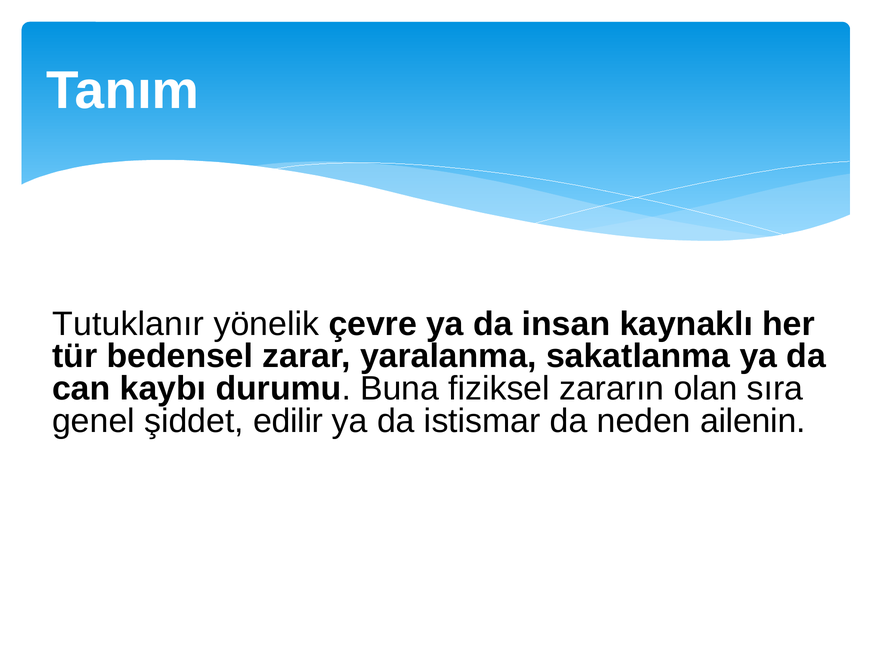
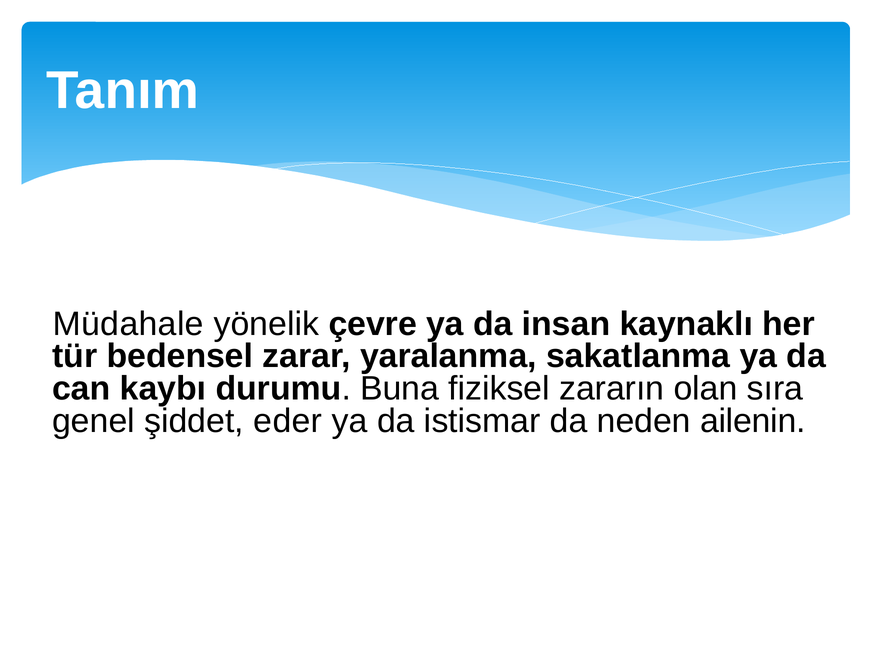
Tutuklanır: Tutuklanır -> Müdahale
edilir: edilir -> eder
